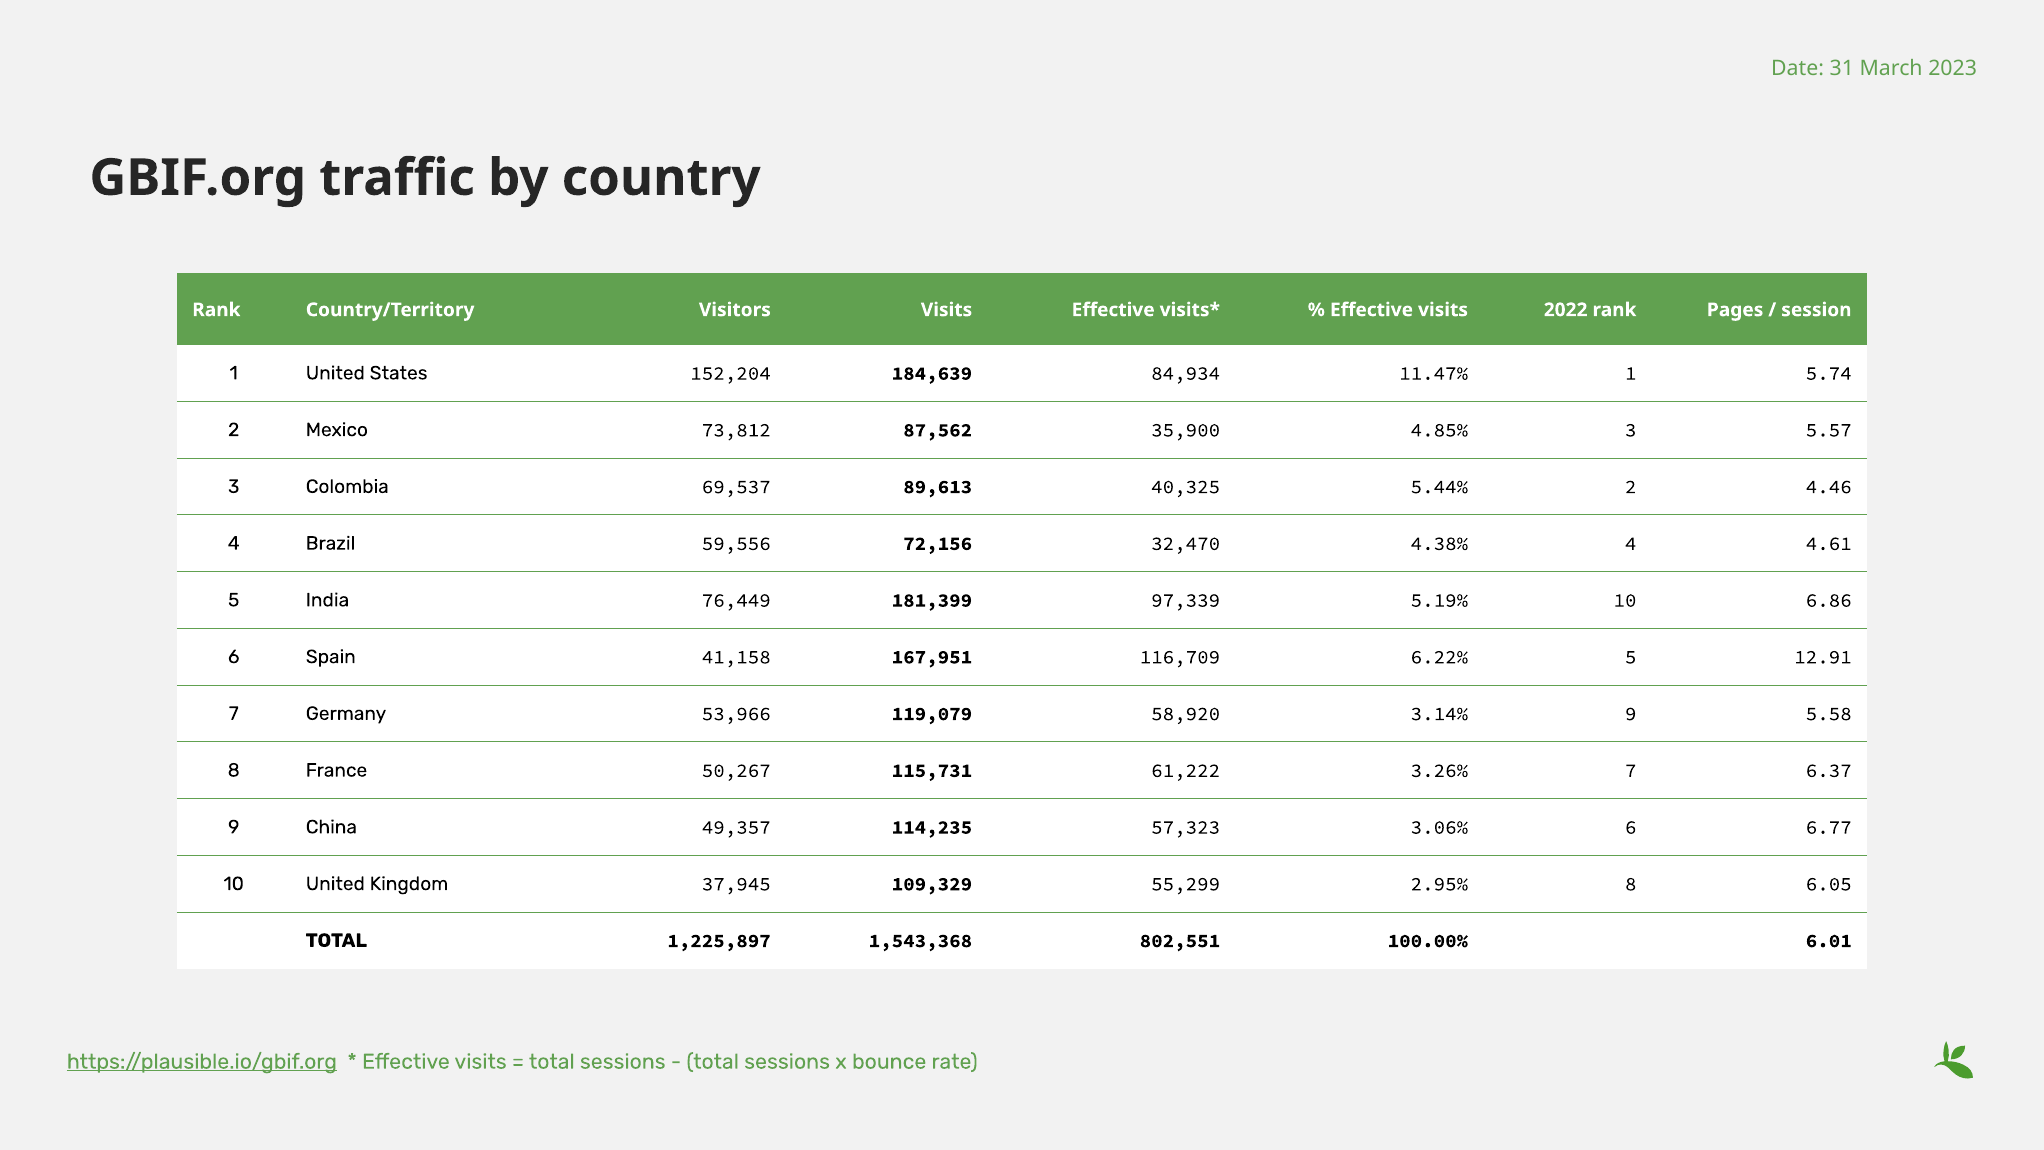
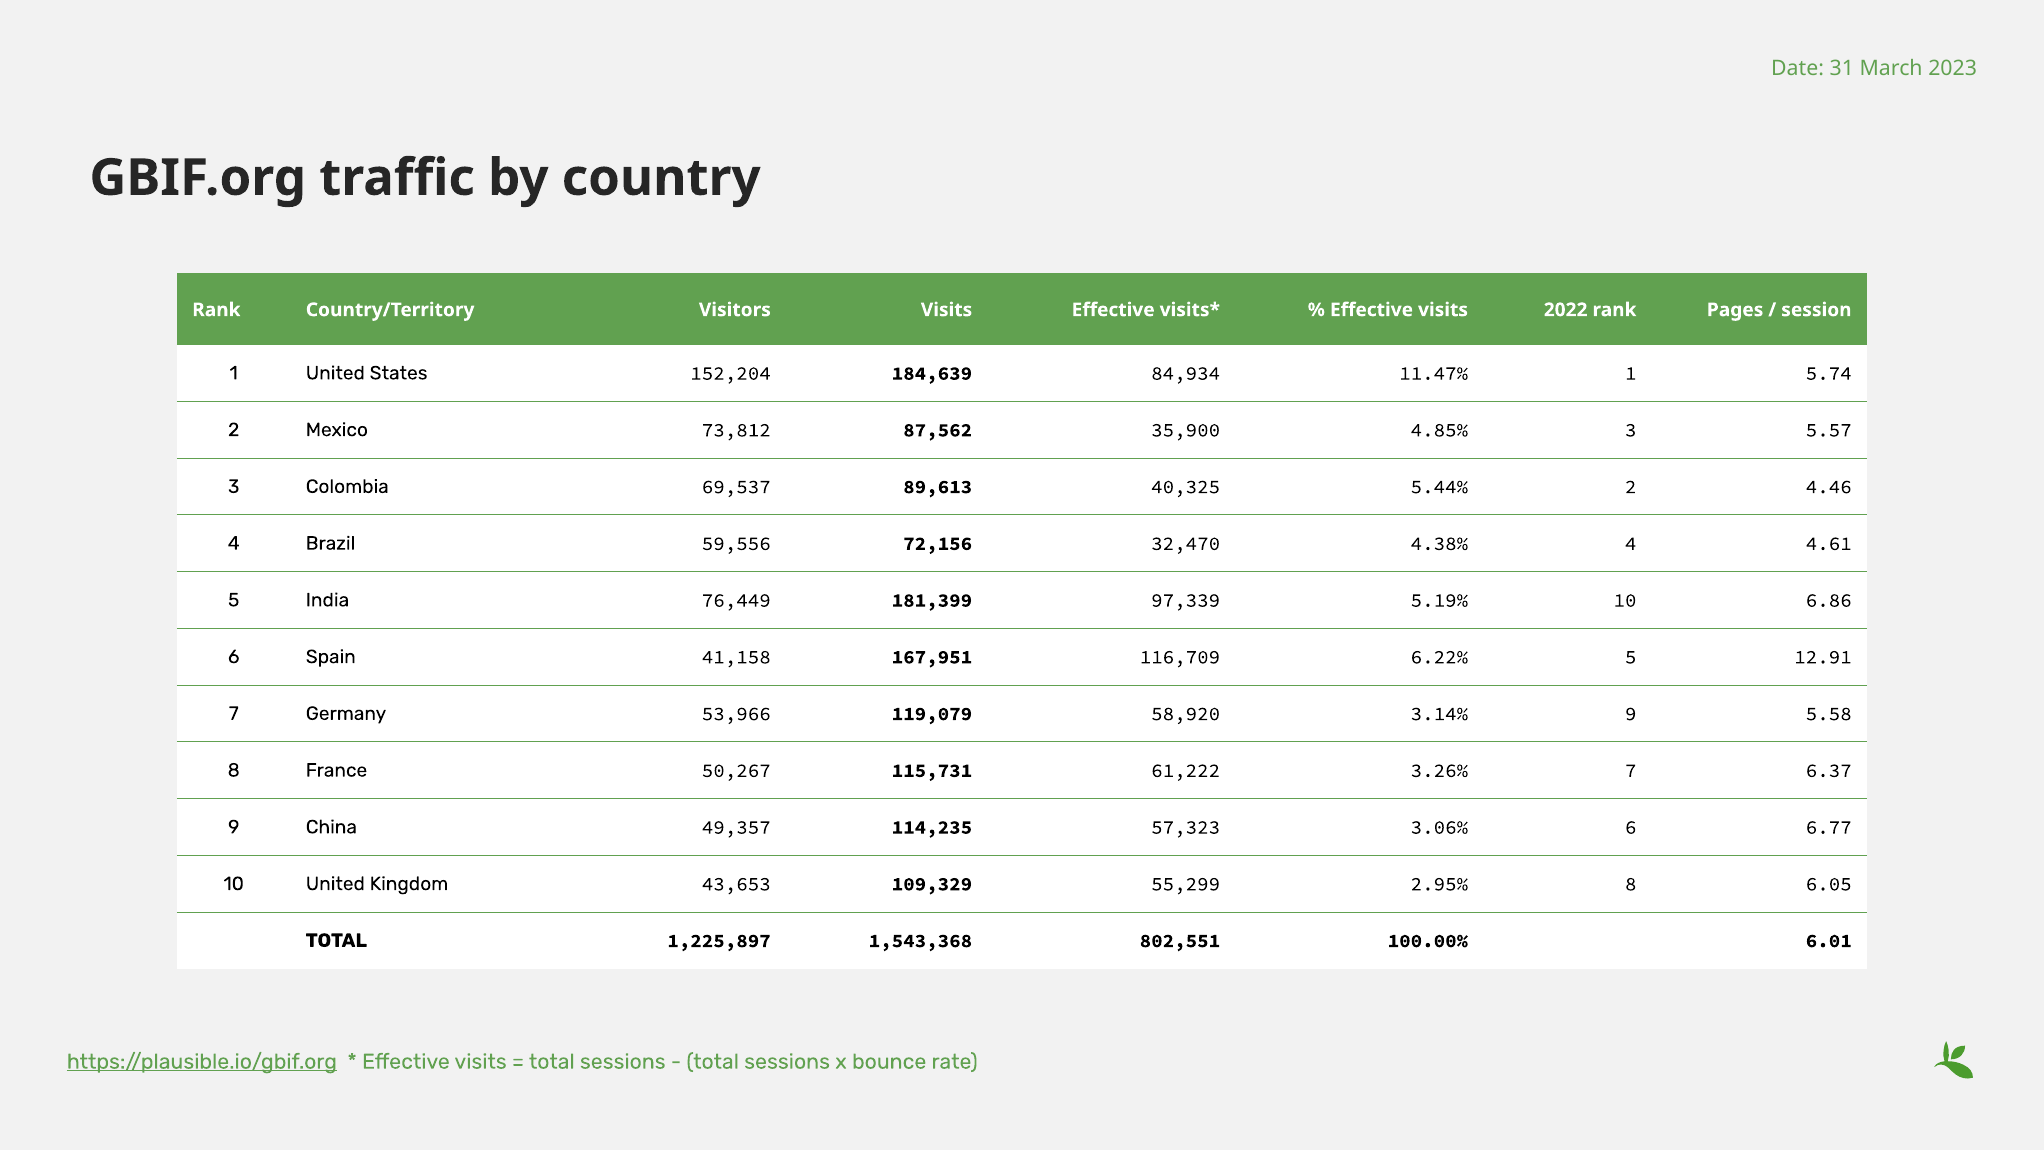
37,945: 37,945 -> 43,653
